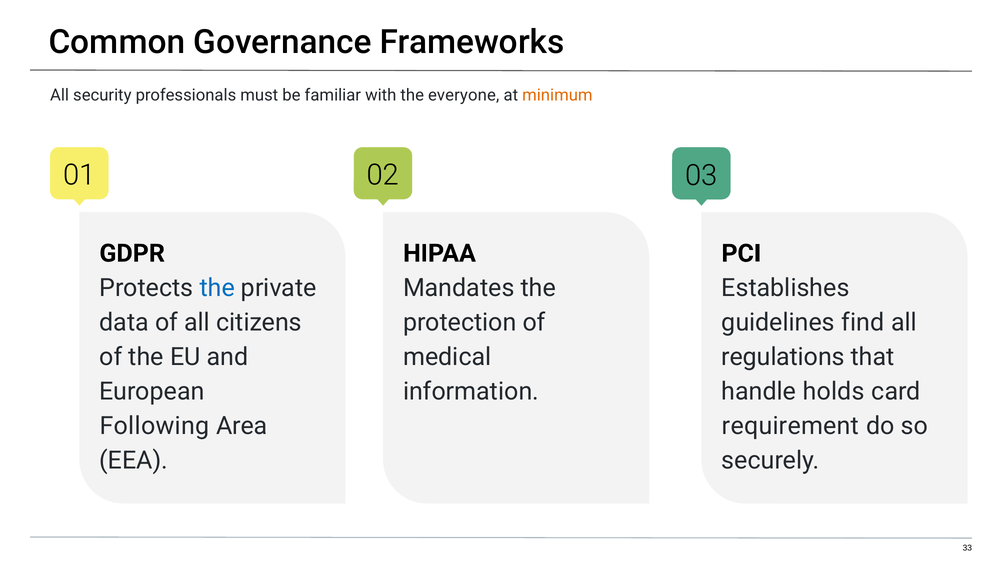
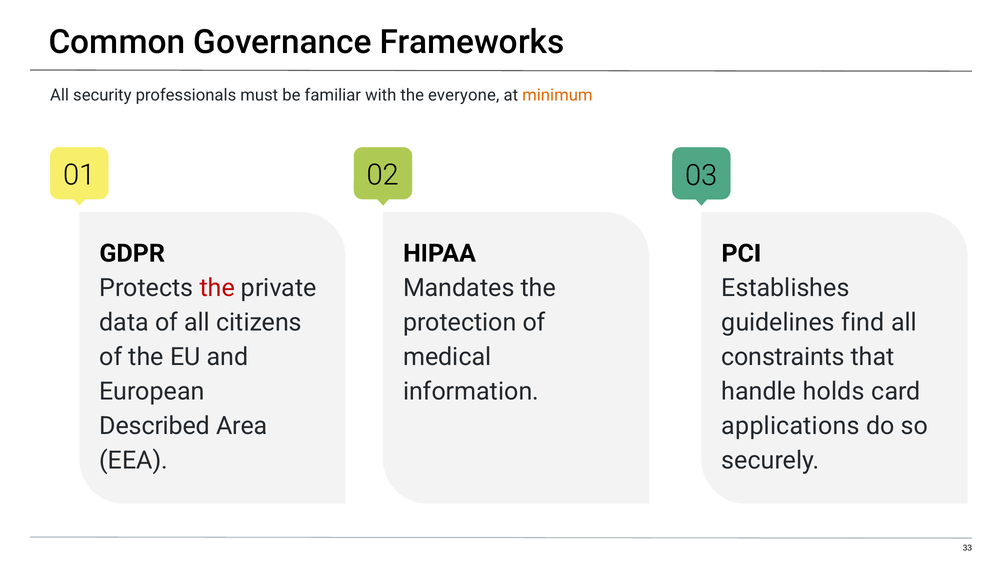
the at (217, 288) colour: blue -> red
regulations: regulations -> constraints
Following: Following -> Described
requirement: requirement -> applications
